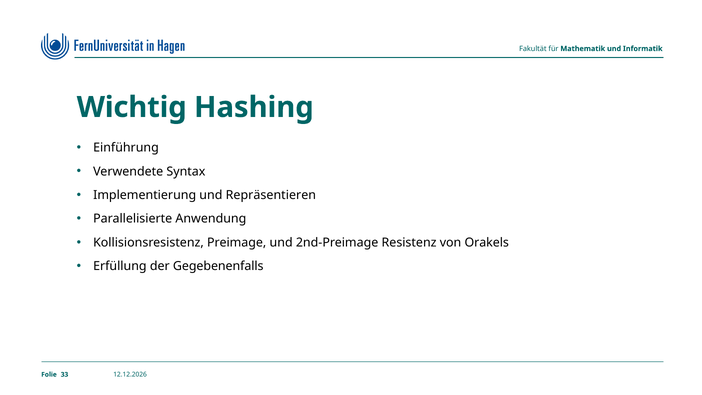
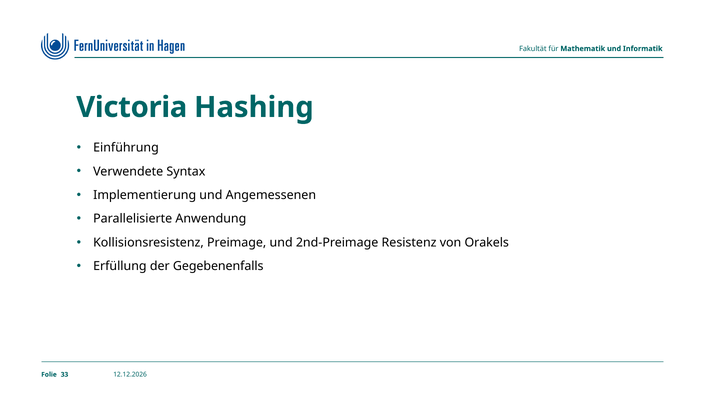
Wichtig: Wichtig -> Victoria
Repräsentieren: Repräsentieren -> Angemessenen
